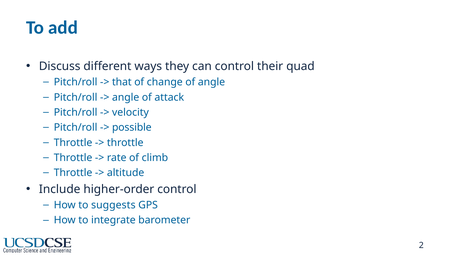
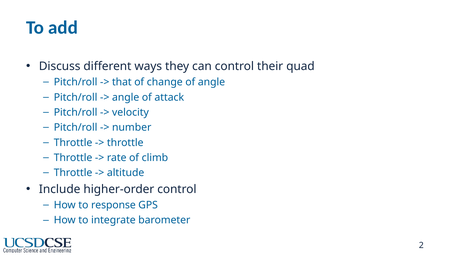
possible: possible -> number
suggests: suggests -> response
